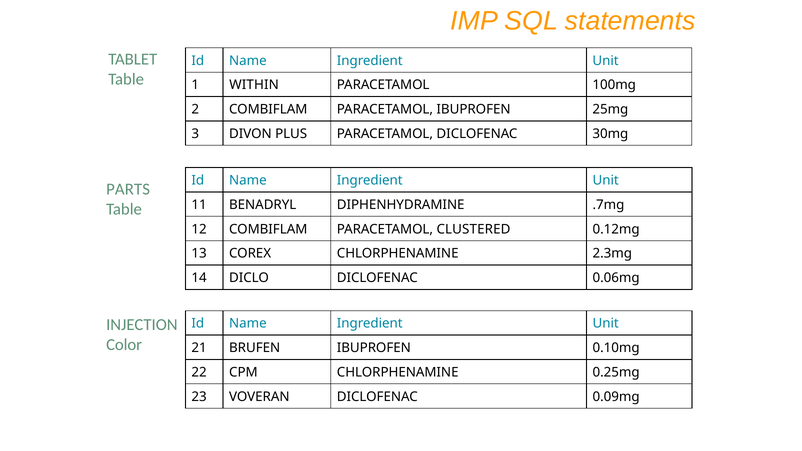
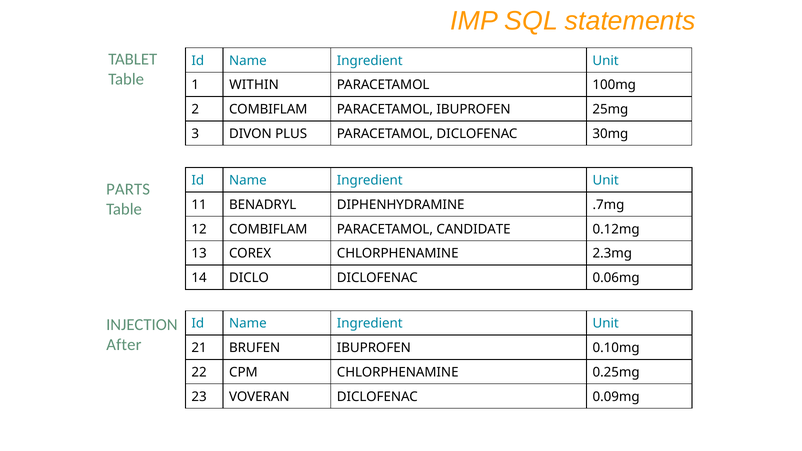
CLUSTERED: CLUSTERED -> CANDIDATE
Color: Color -> After
